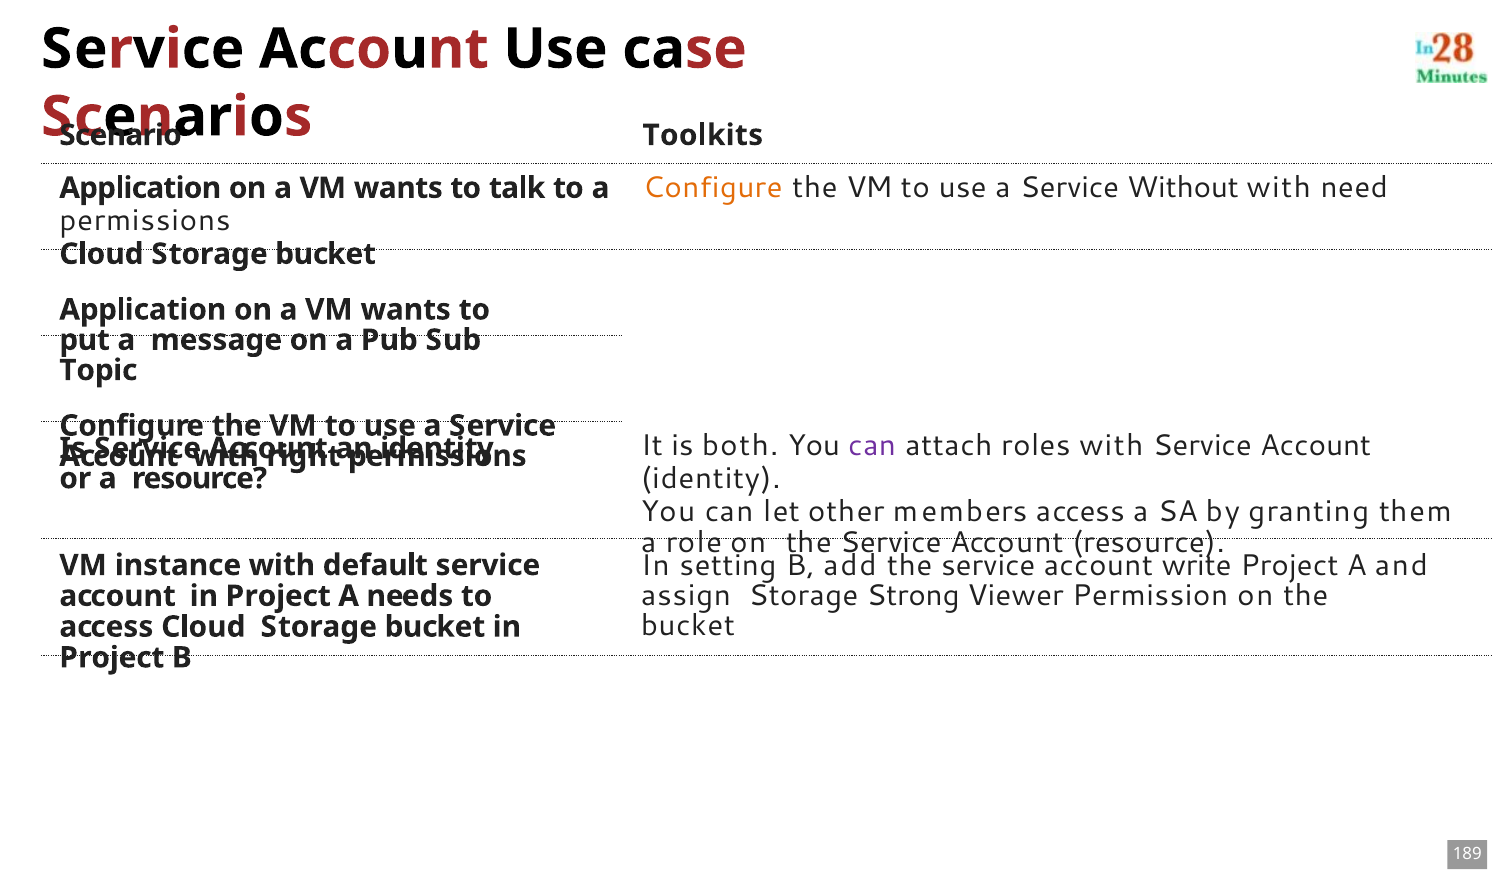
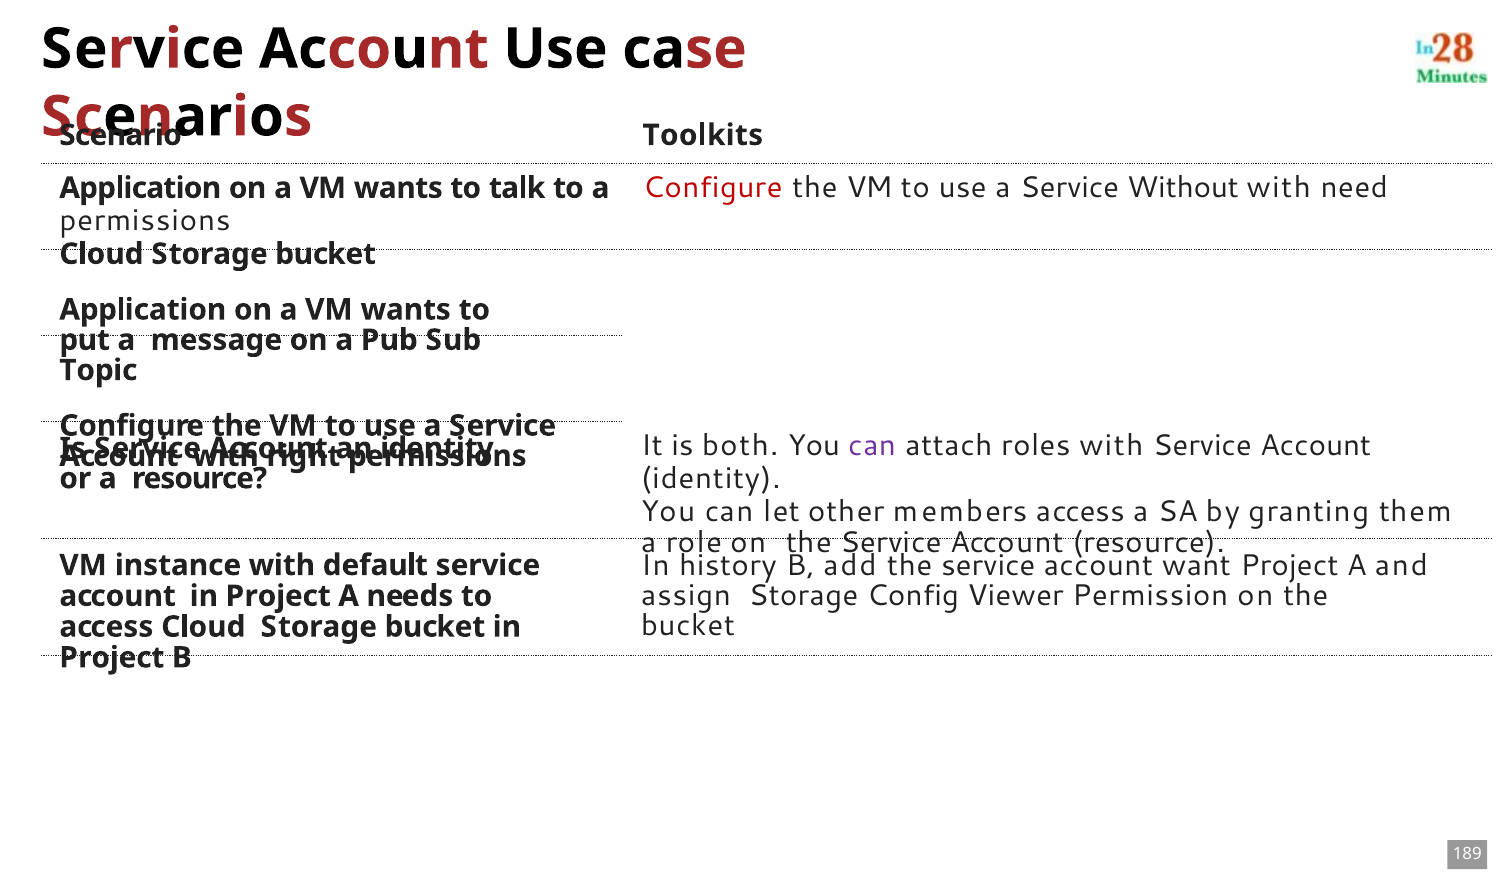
Configure at (713, 188) colour: orange -> red
setting: setting -> history
write: write -> want
Strong: Strong -> Config
